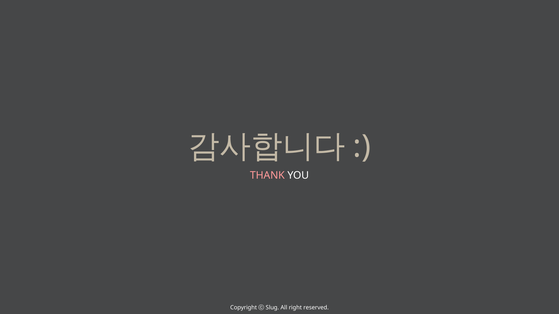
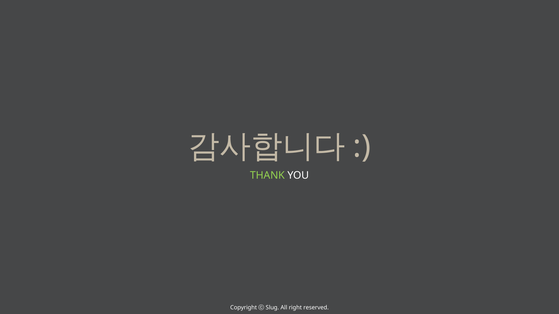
THANK colour: pink -> light green
